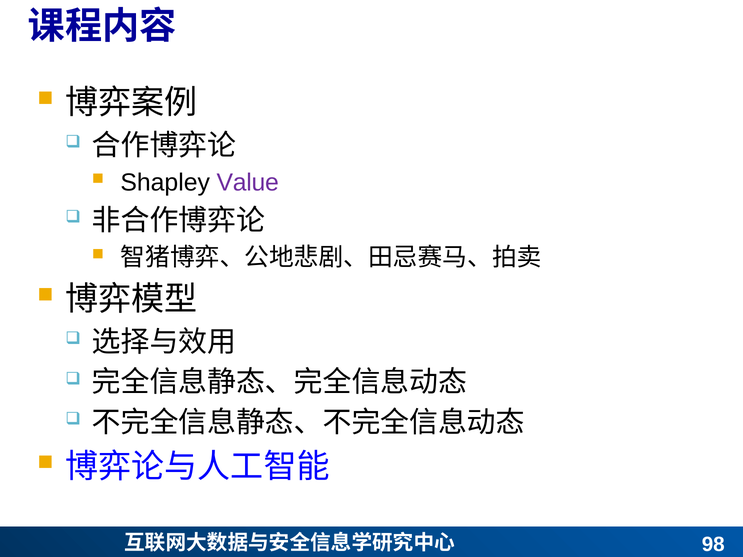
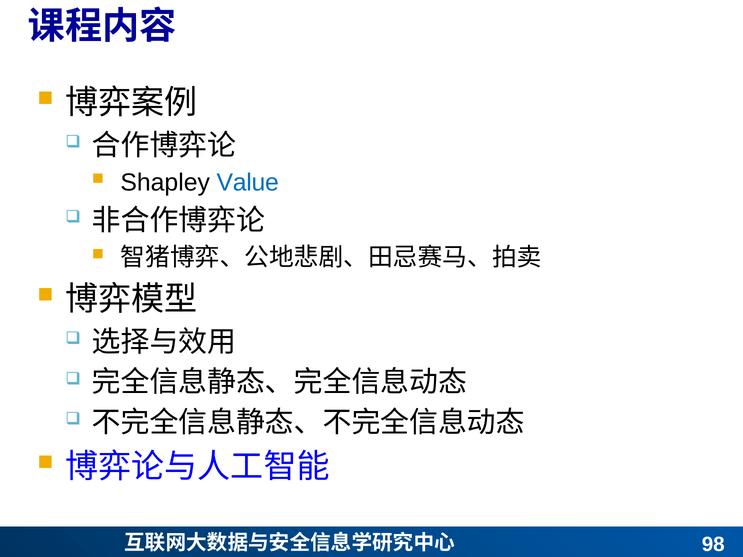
Value colour: purple -> blue
